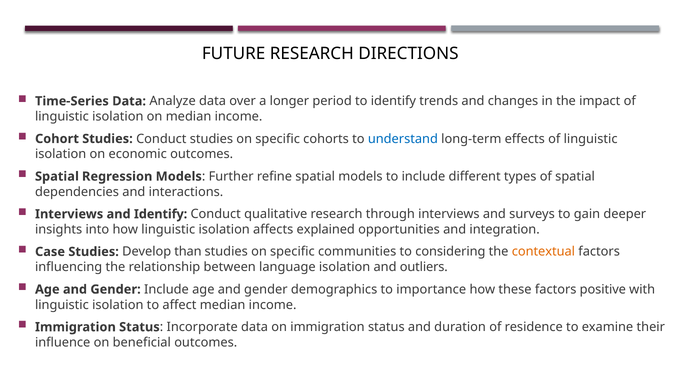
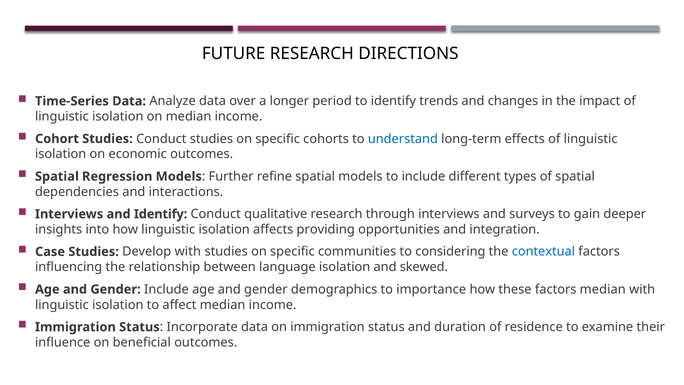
explained: explained -> providing
Develop than: than -> with
contextual colour: orange -> blue
outliers: outliers -> skewed
factors positive: positive -> median
